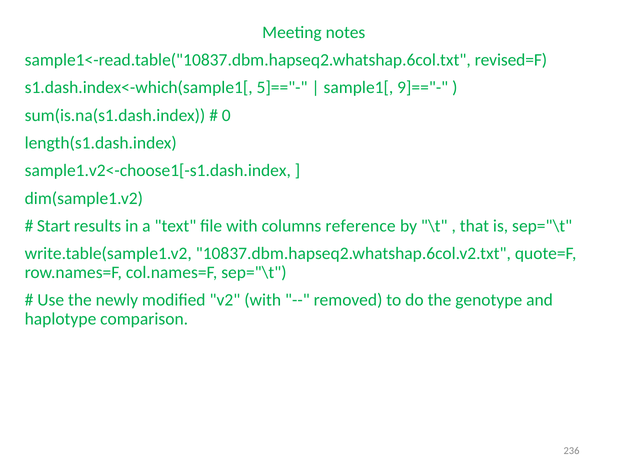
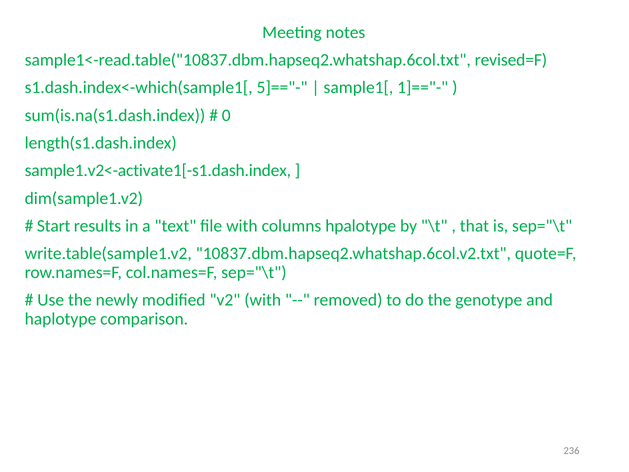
9]=="-: 9]=="- -> 1]=="-
sample1.v2<-choose1[-s1.dash.index: sample1.v2<-choose1[-s1.dash.index -> sample1.v2<-activate1[-s1.dash.index
reference: reference -> hpalotype
